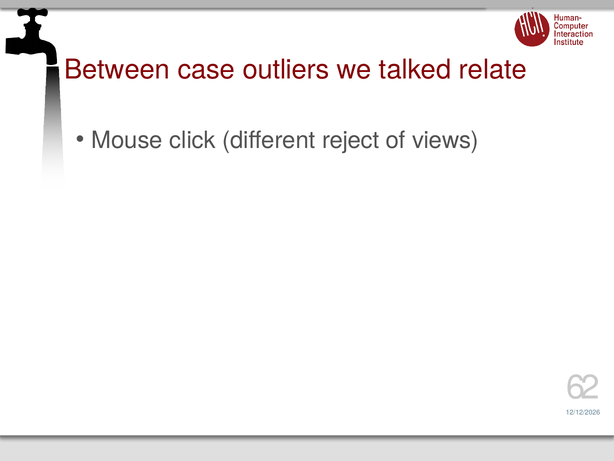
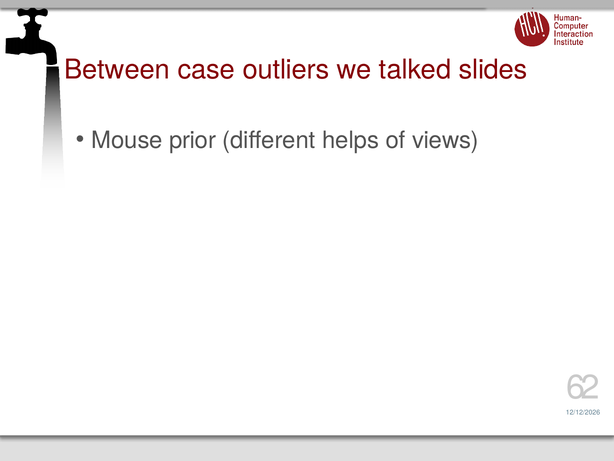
relate: relate -> slides
click: click -> prior
reject: reject -> helps
